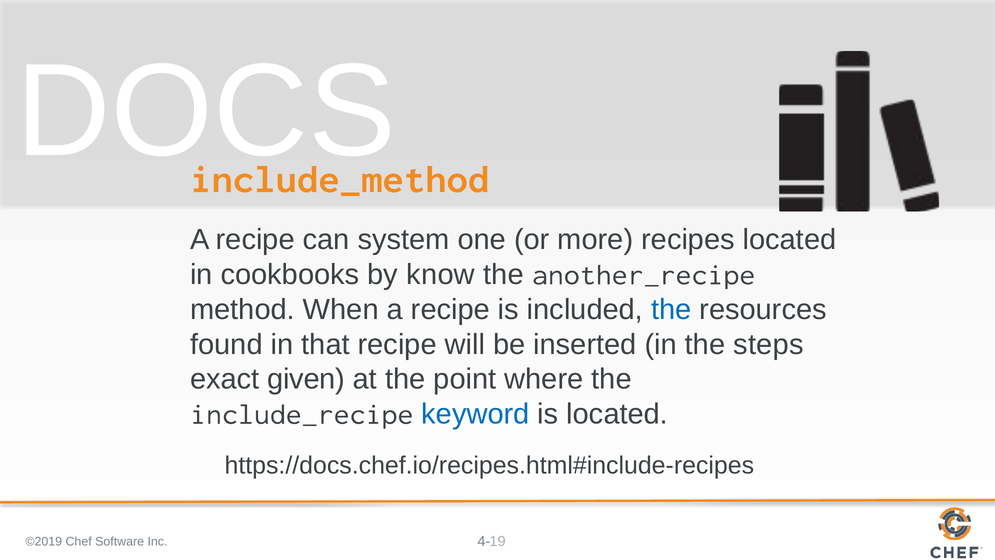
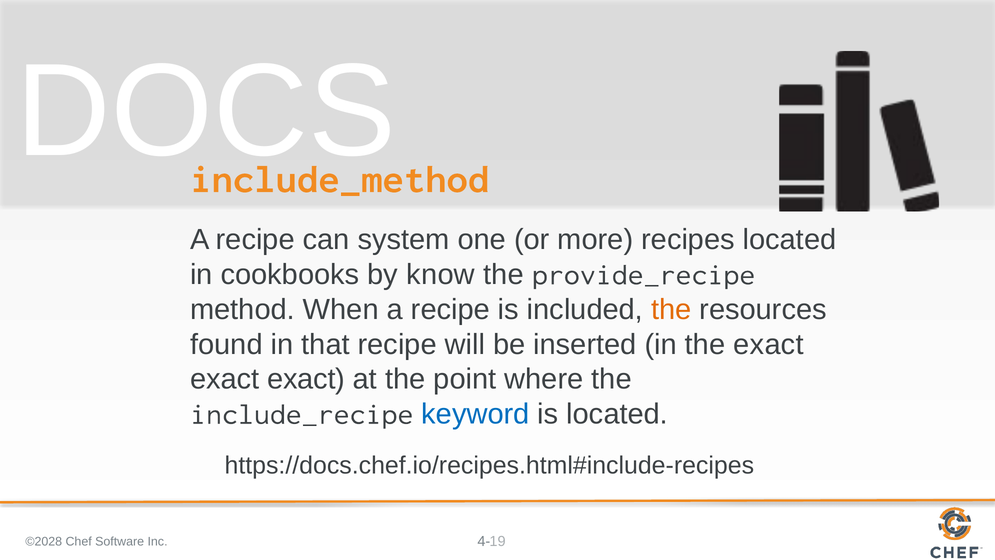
another_recipe: another_recipe -> provide_recipe
the at (671, 309) colour: blue -> orange
the steps: steps -> exact
given at (306, 379): given -> exact
©2019: ©2019 -> ©2028
